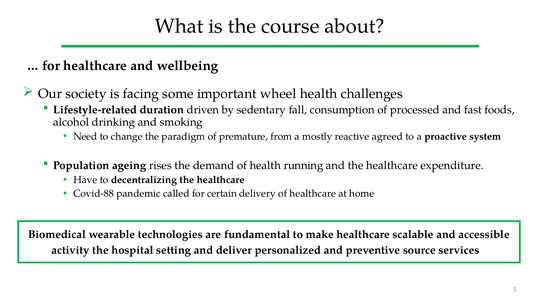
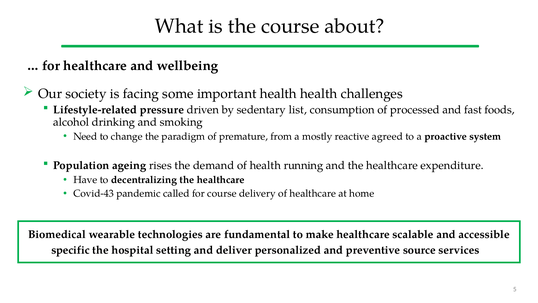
important wheel: wheel -> health
duration: duration -> pressure
fall: fall -> list
Covid-88: Covid-88 -> Covid-43
for certain: certain -> course
activity: activity -> specific
